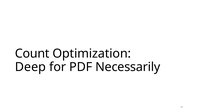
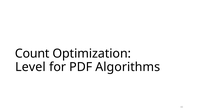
Deep: Deep -> Level
Necessarily: Necessarily -> Algorithms
